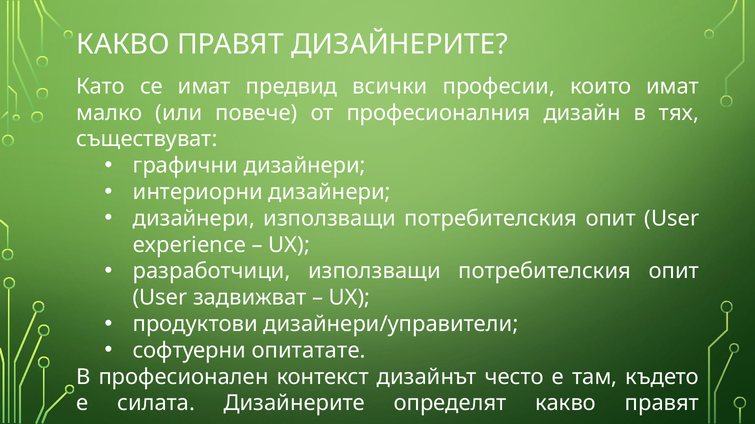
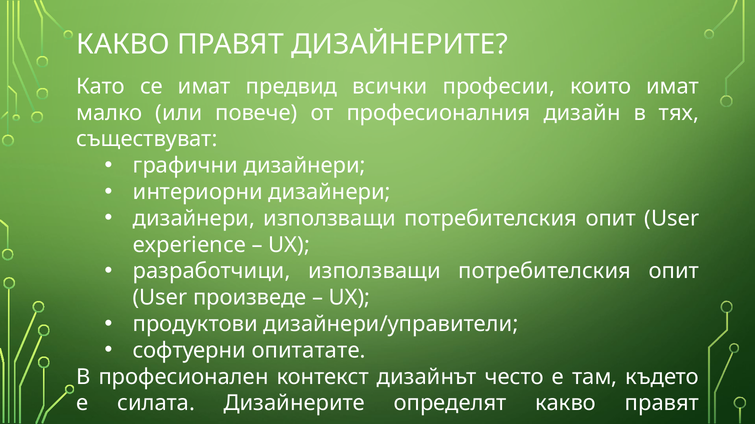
задвижват: задвижват -> произведе
